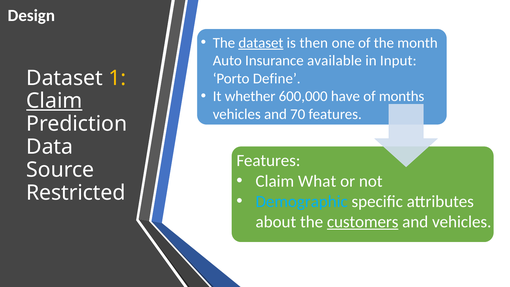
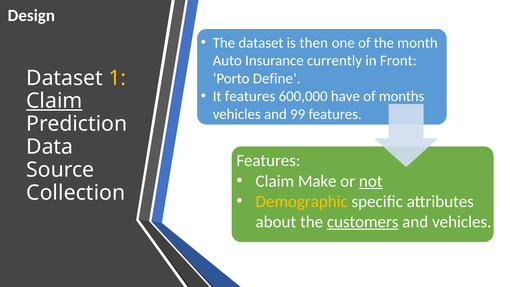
dataset at (261, 43) underline: present -> none
available: available -> currently
Input: Input -> Front
It whether: whether -> features
70: 70 -> 99
What: What -> Make
not underline: none -> present
Restricted: Restricted -> Collection
Demographic colour: light blue -> yellow
